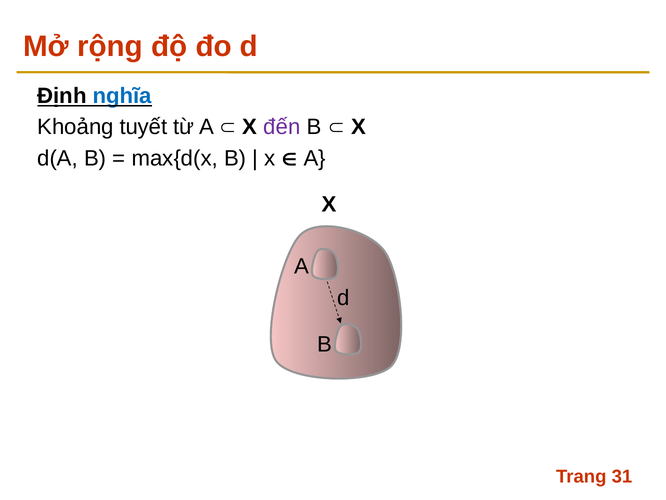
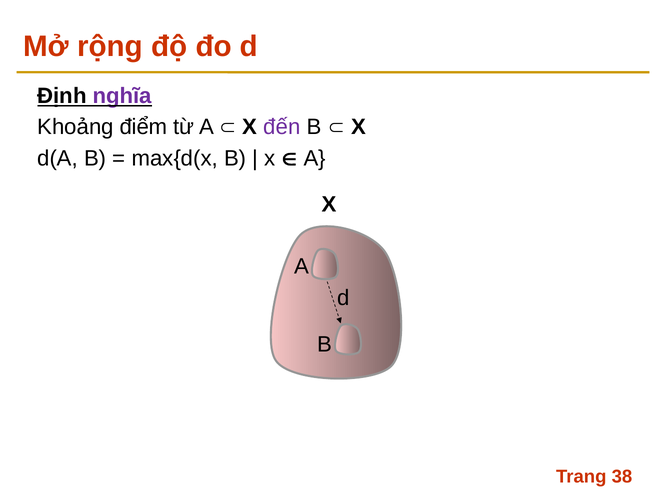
nghĩa colour: blue -> purple
tuyết: tuyết -> điểm
31: 31 -> 38
